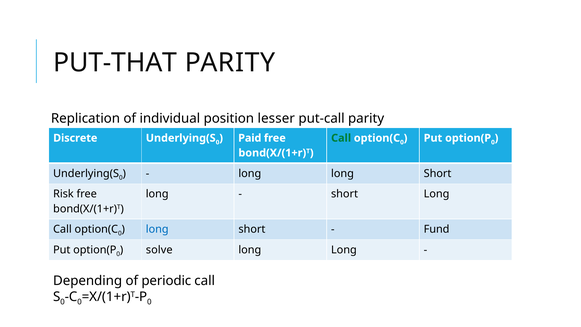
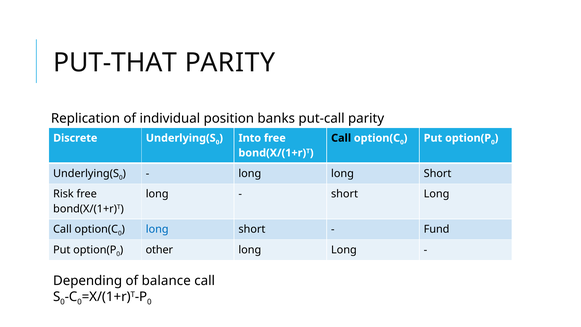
lesser: lesser -> banks
Paid: Paid -> Into
Call at (341, 138) colour: green -> black
solve: solve -> other
periodic: periodic -> balance
